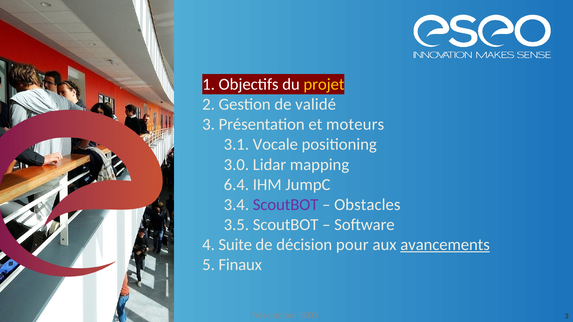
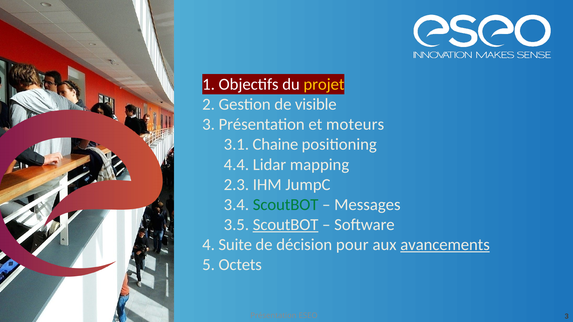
validé: validé -> visible
Vocale: Vocale -> Chaine
3.0: 3.0 -> 4.4
6.4: 6.4 -> 2.3
ScoutBOT at (286, 205) colour: purple -> green
Obstacles: Obstacles -> Messages
ScoutBOT at (286, 225) underline: none -> present
Finaux: Finaux -> Octets
